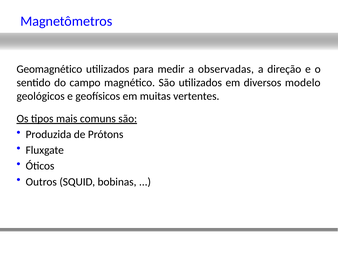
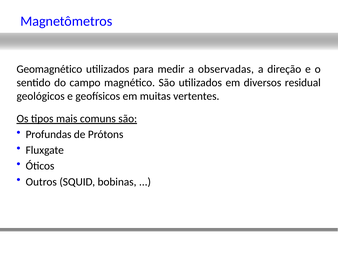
modelo: modelo -> residual
Produzida: Produzida -> Profundas
